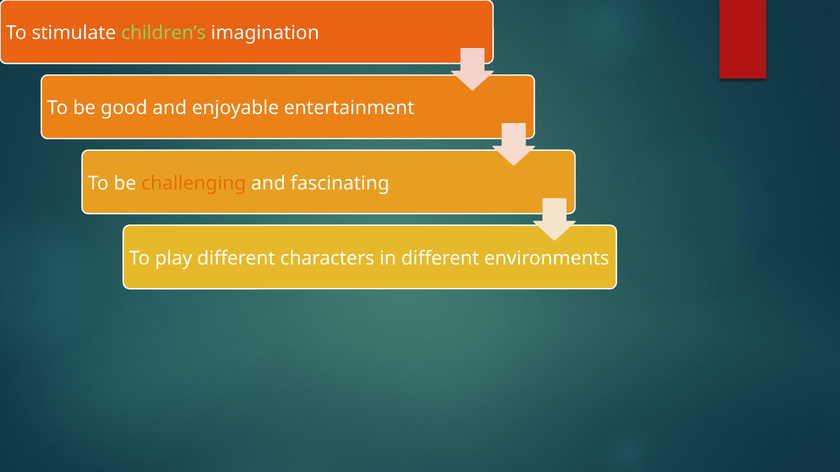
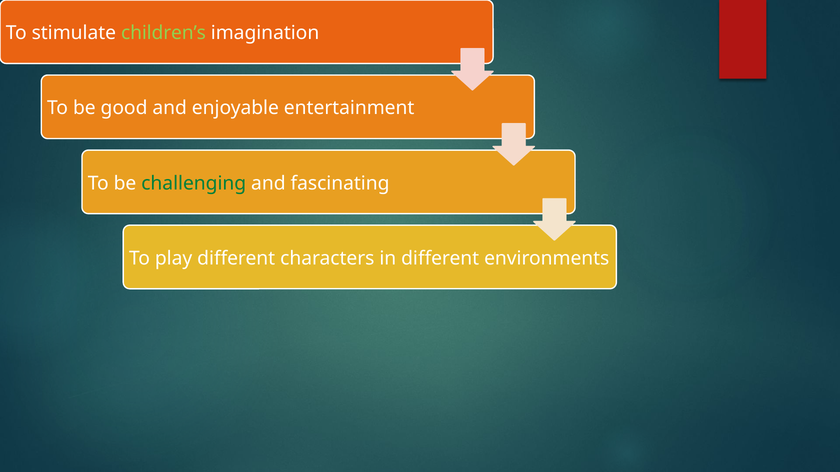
challenging colour: orange -> green
